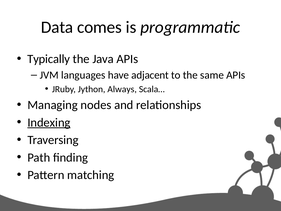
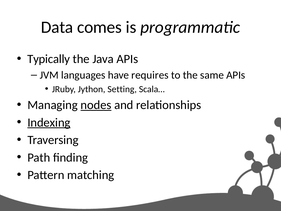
adjacent: adjacent -> requires
Always: Always -> Setting
nodes underline: none -> present
